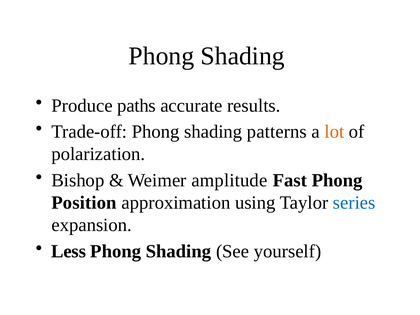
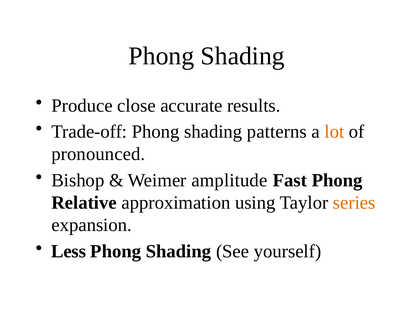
paths: paths -> close
polarization: polarization -> pronounced
Position: Position -> Relative
series colour: blue -> orange
